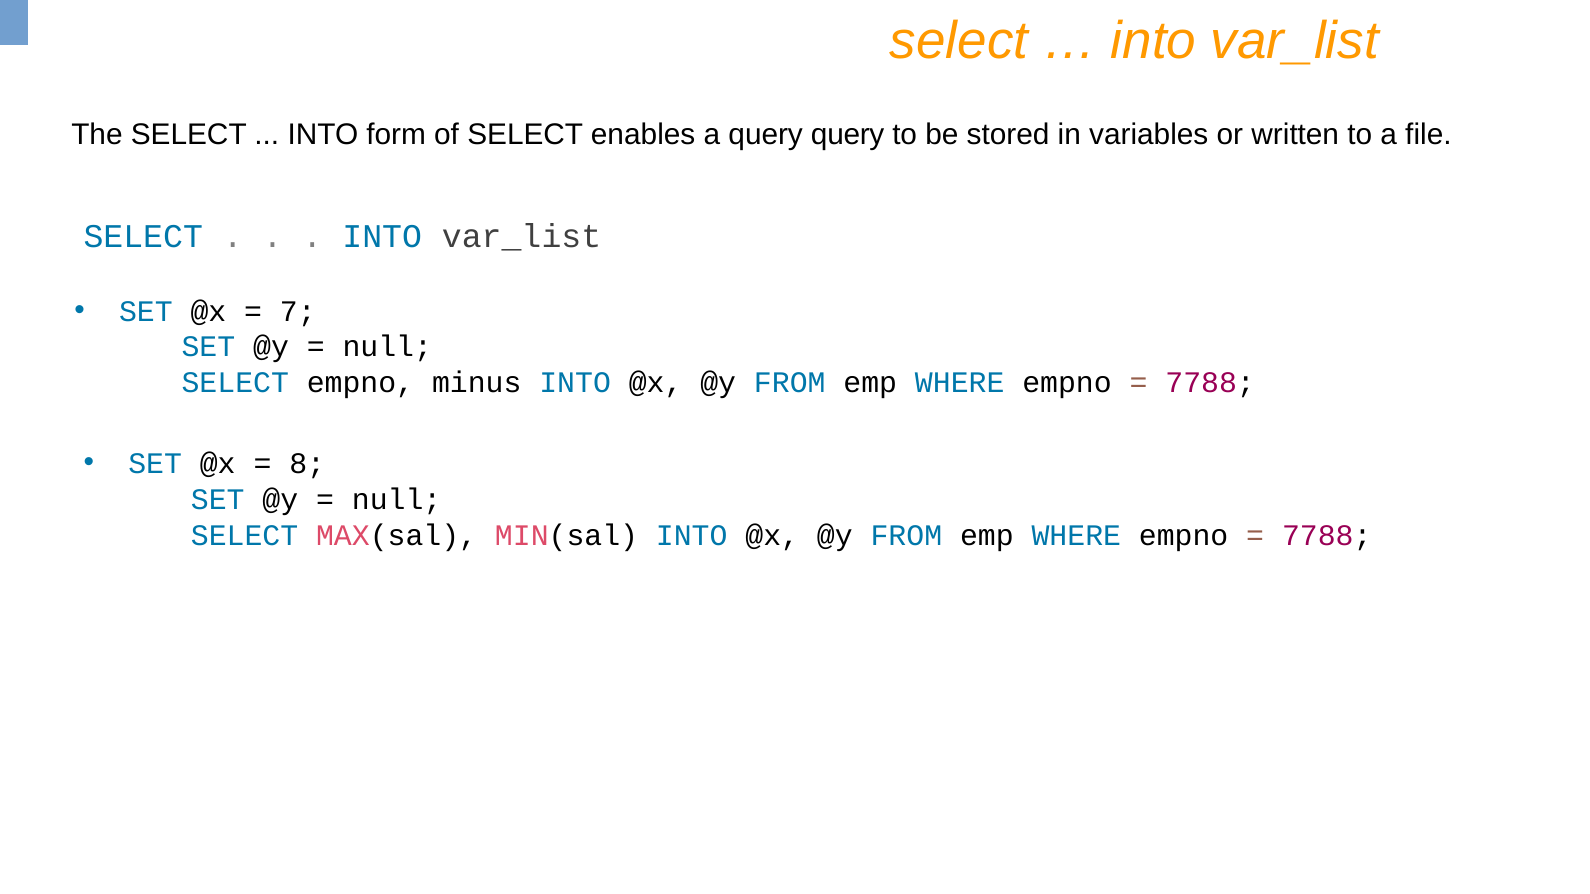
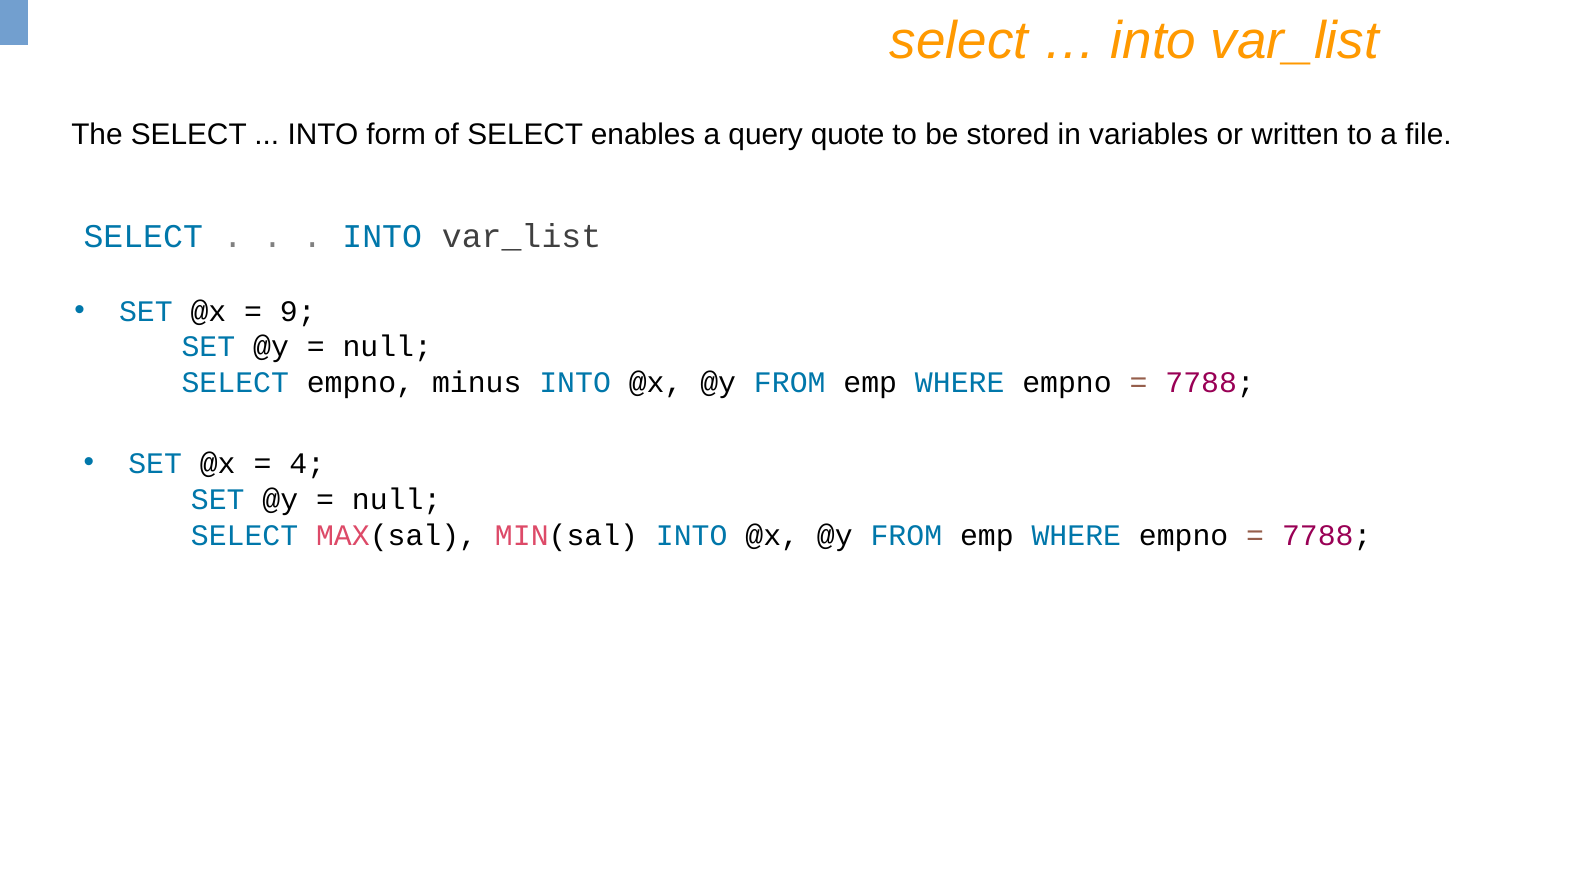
query query: query -> quote
7: 7 -> 9
8: 8 -> 4
